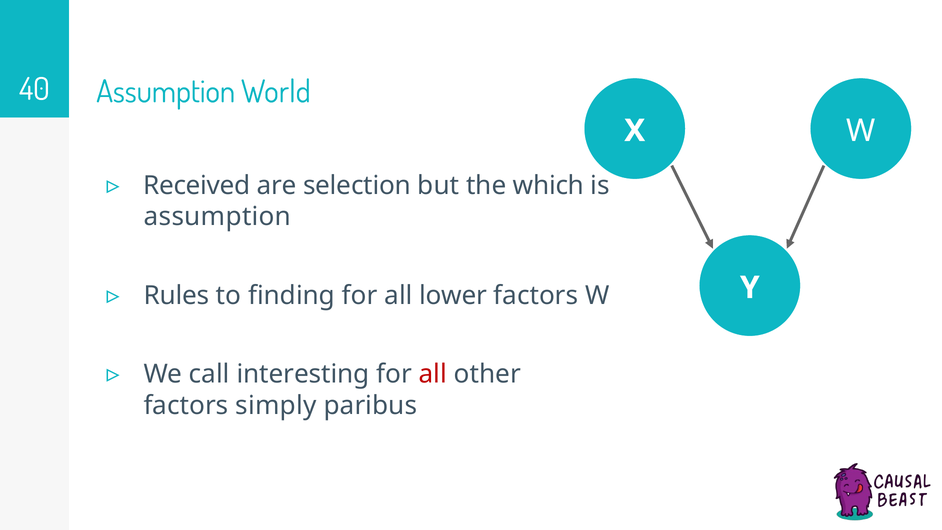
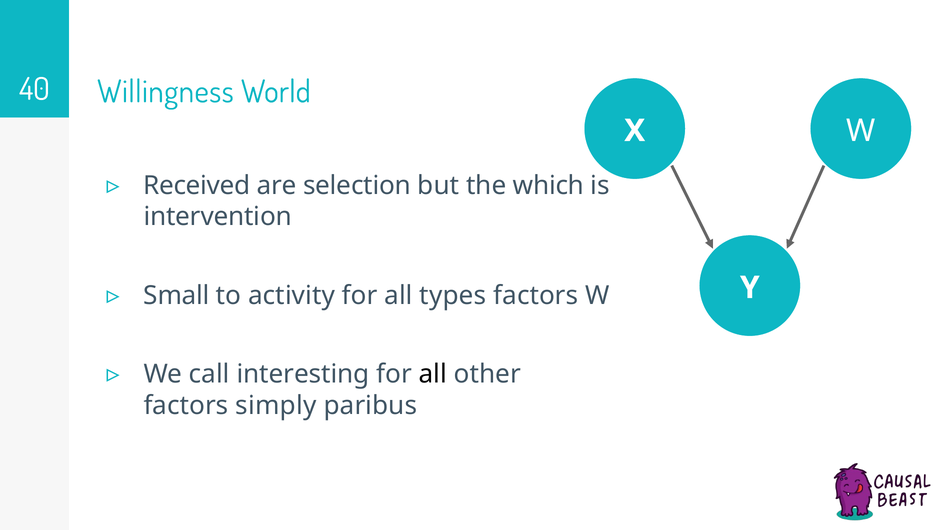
Assumption at (166, 92): Assumption -> Willingness
assumption at (217, 217): assumption -> intervention
Rules: Rules -> Small
finding: finding -> activity
lower: lower -> types
all at (433, 374) colour: red -> black
